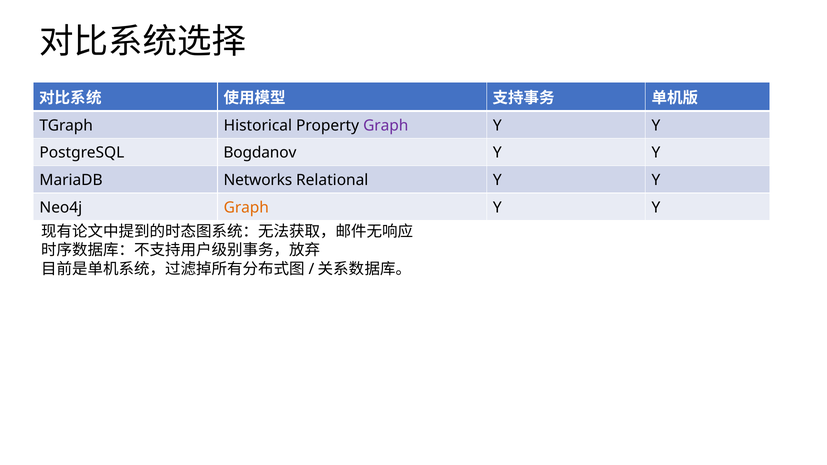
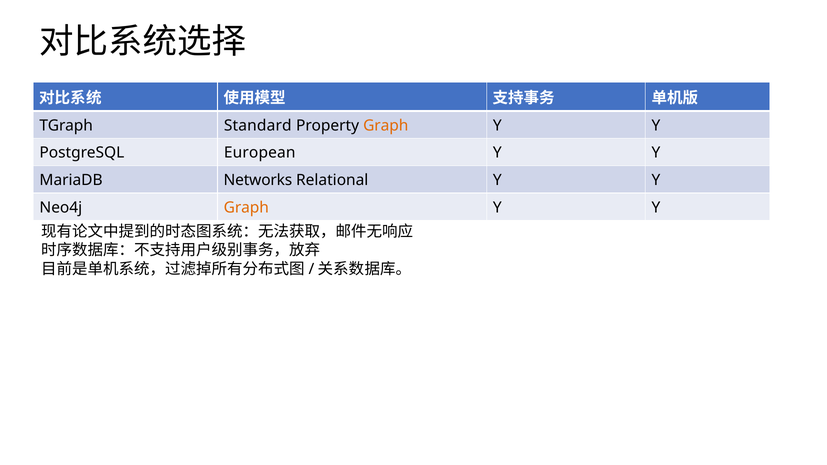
Historical: Historical -> Standard
Graph at (386, 126) colour: purple -> orange
Bogdanov: Bogdanov -> European
